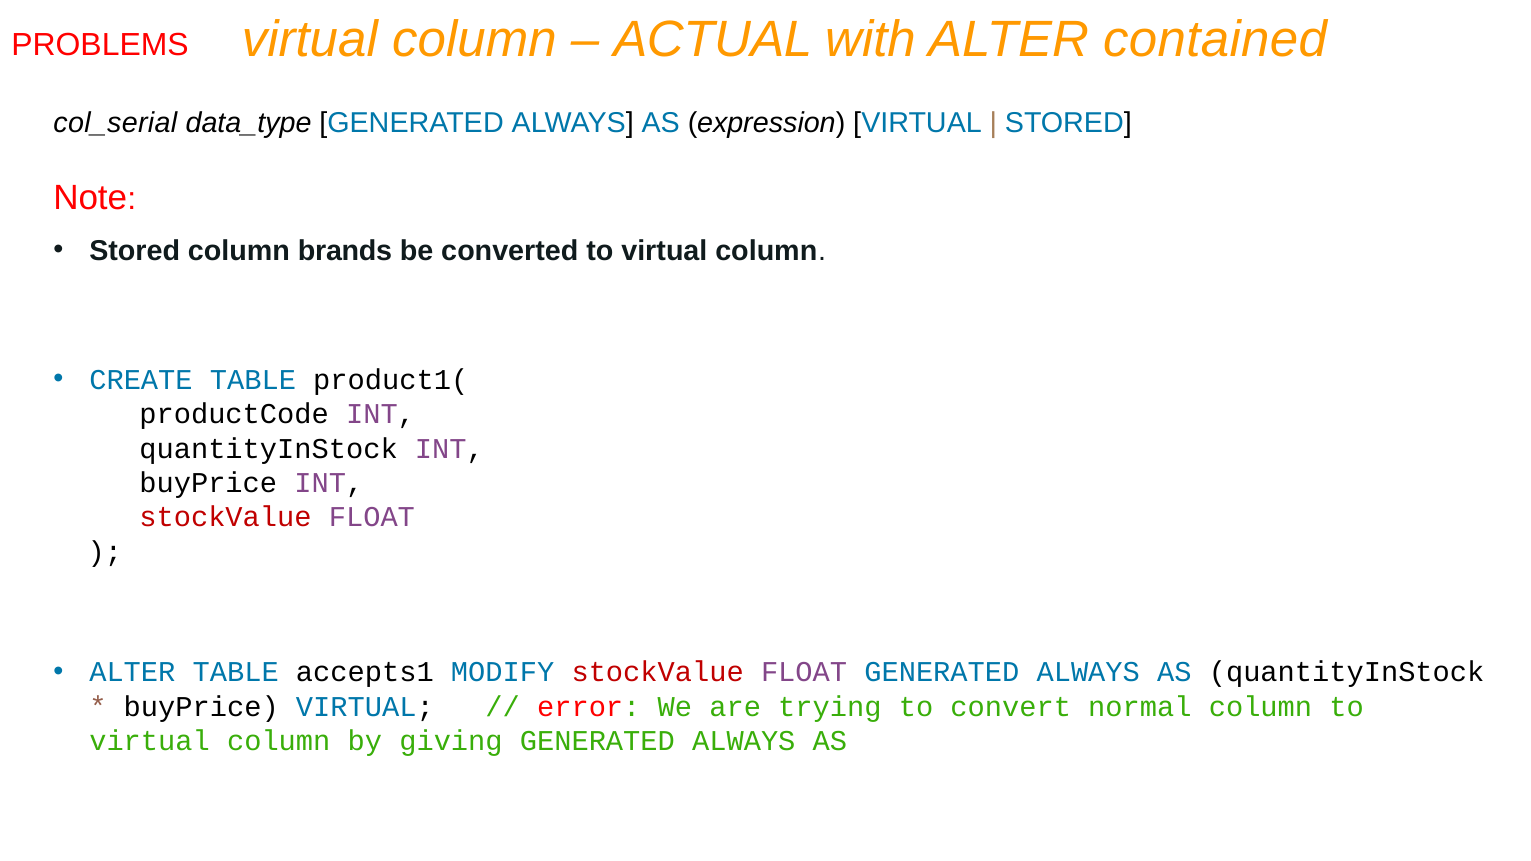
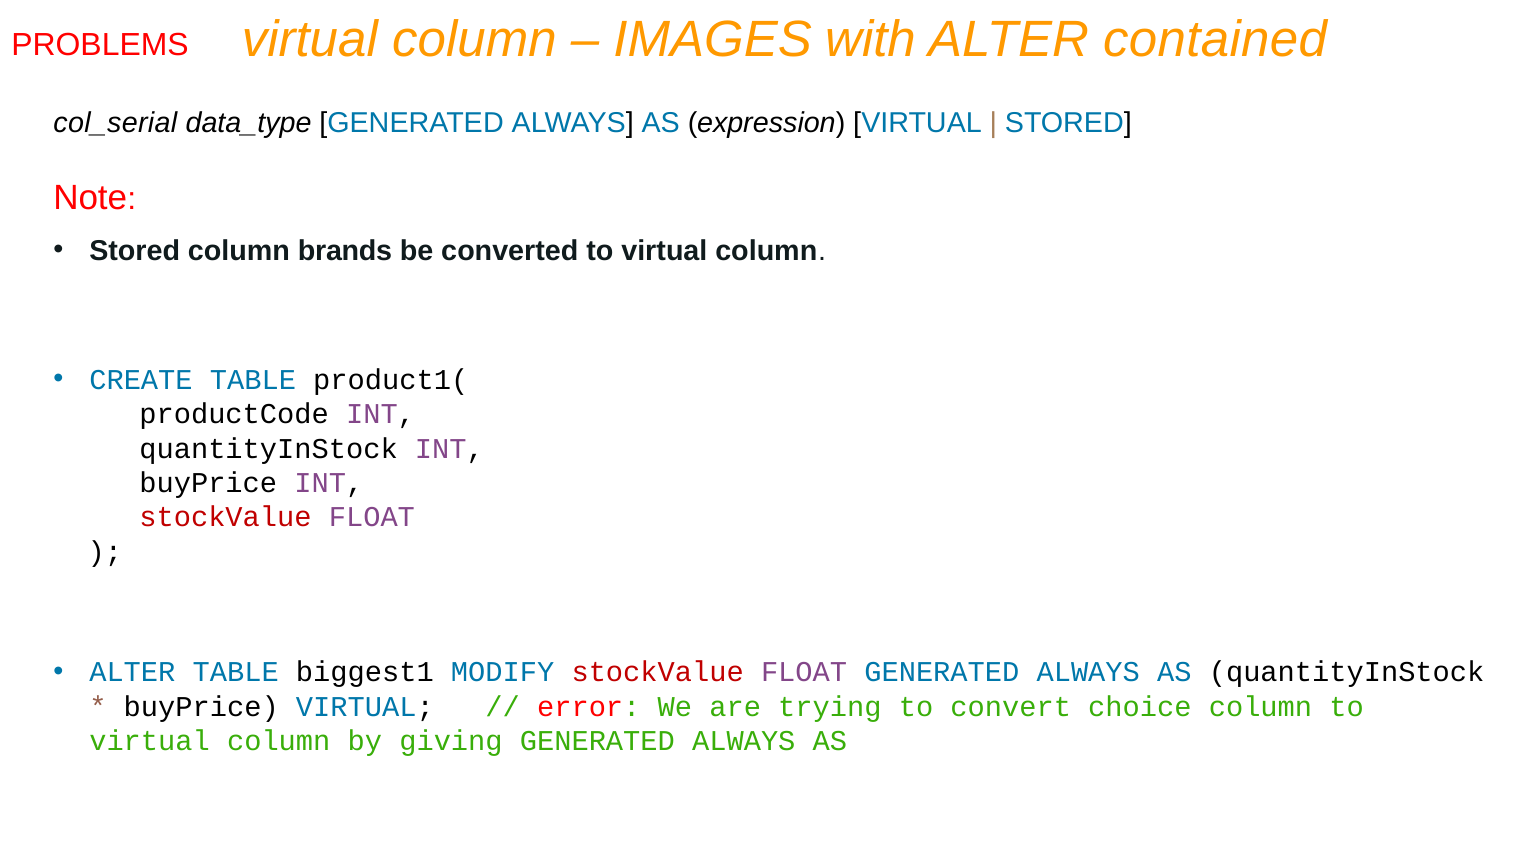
ACTUAL: ACTUAL -> IMAGES
accepts1: accepts1 -> biggest1
normal: normal -> choice
